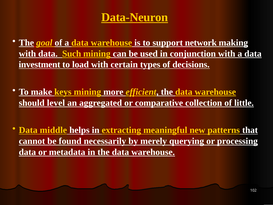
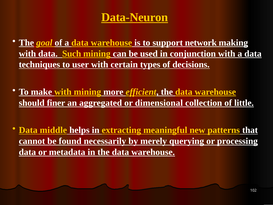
investment: investment -> techniques
load: load -> user
make keys: keys -> with
level: level -> finer
comparative: comparative -> dimensional
